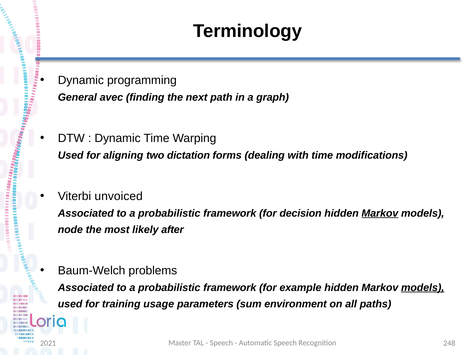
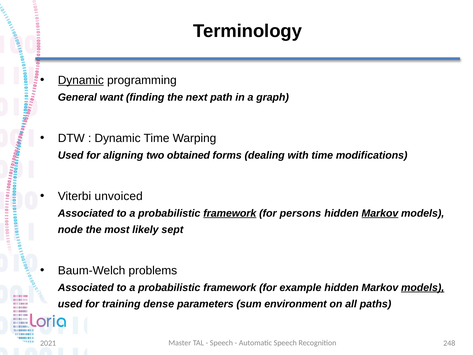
Dynamic at (81, 80) underline: none -> present
avec: avec -> want
dictation: dictation -> obtained
framework at (230, 213) underline: none -> present
decision: decision -> persons
after: after -> sept
usage: usage -> dense
